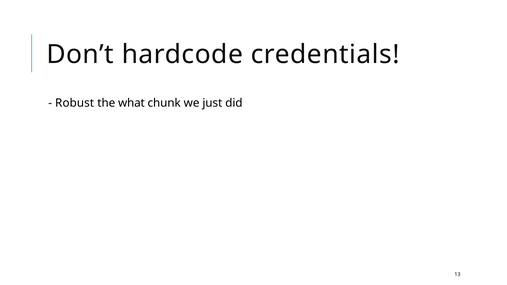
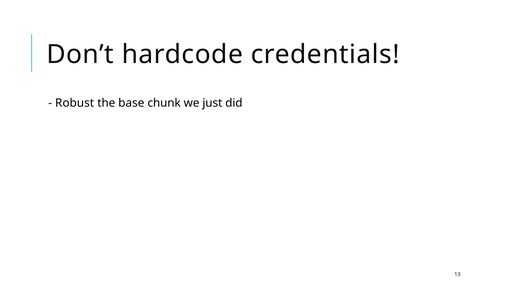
what: what -> base
